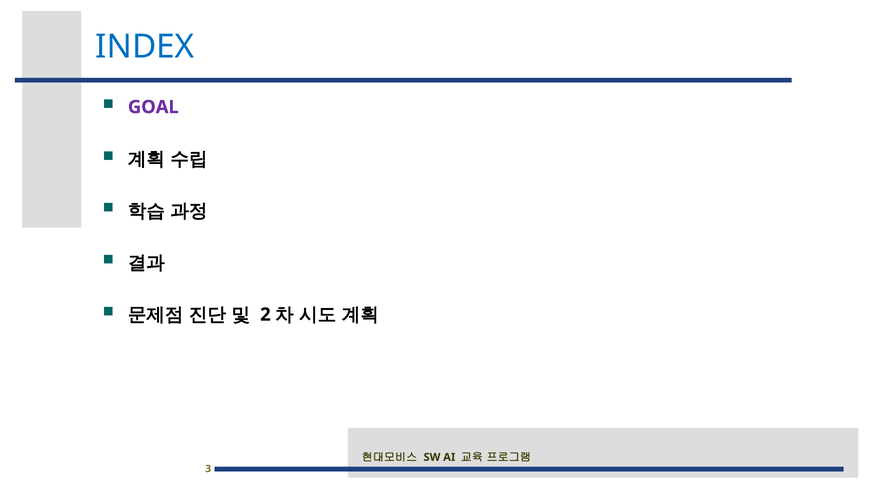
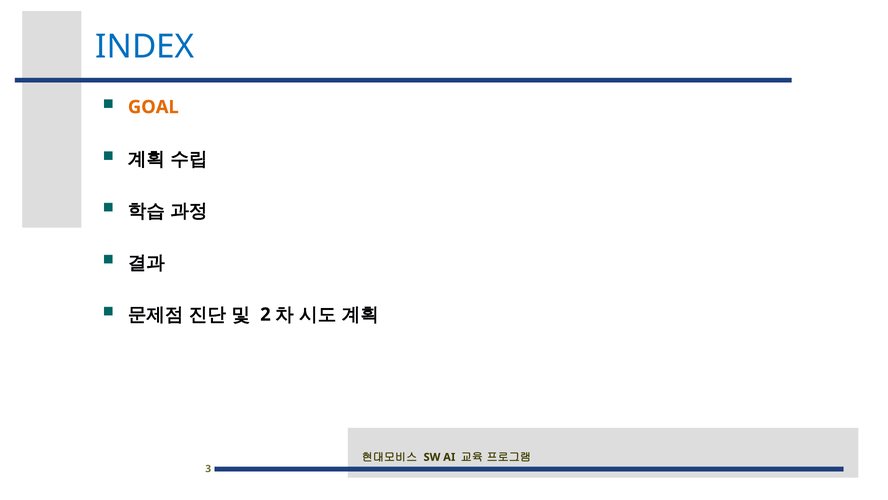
GOAL colour: purple -> orange
